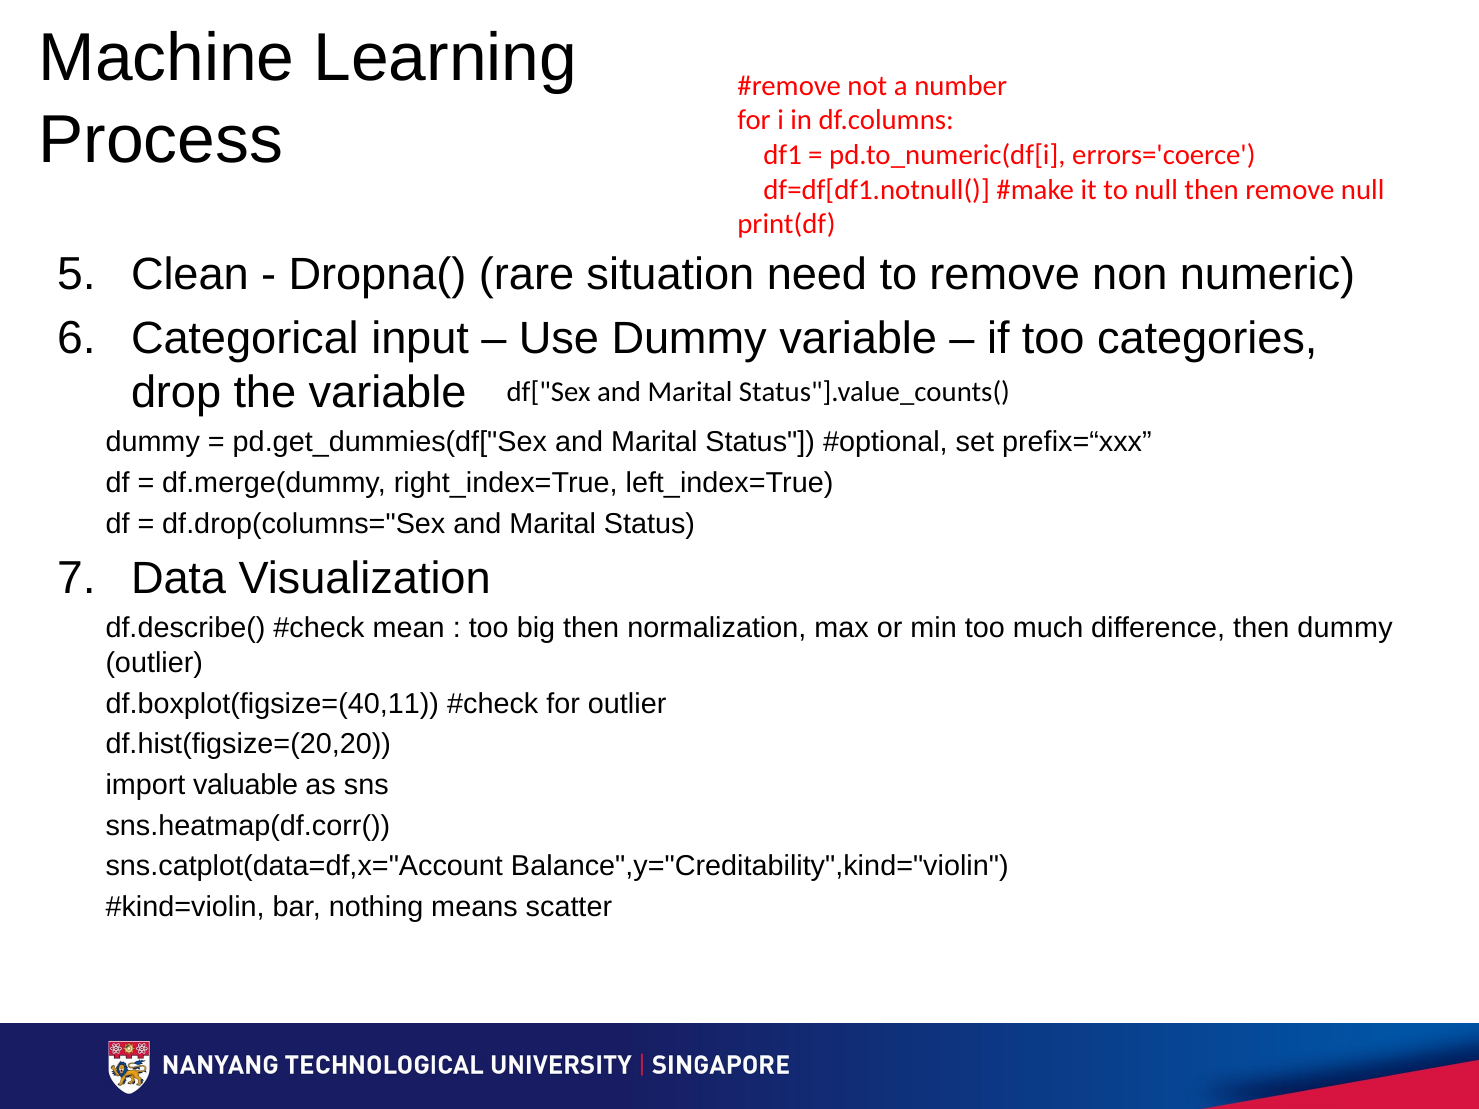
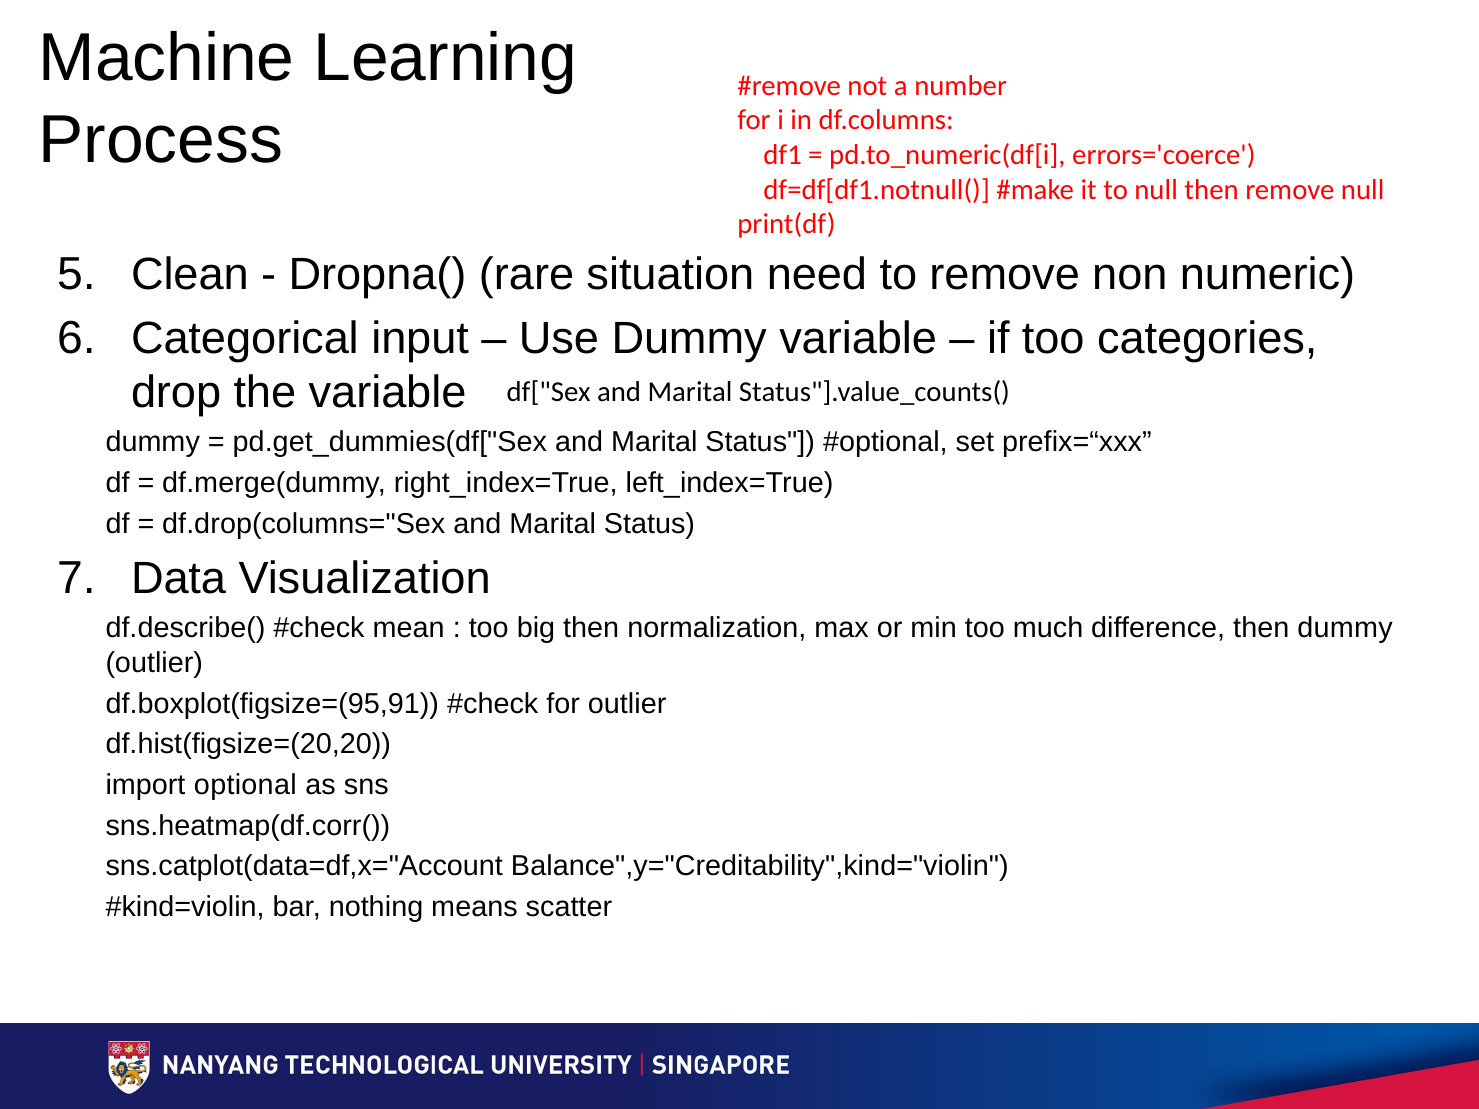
df.boxplot(figsize=(40,11: df.boxplot(figsize=(40,11 -> df.boxplot(figsize=(95,91
valuable: valuable -> optional
